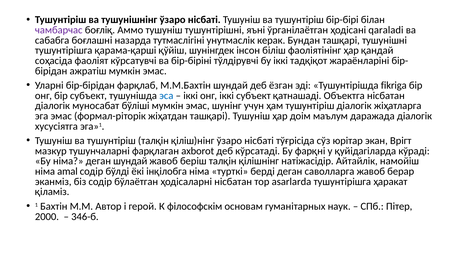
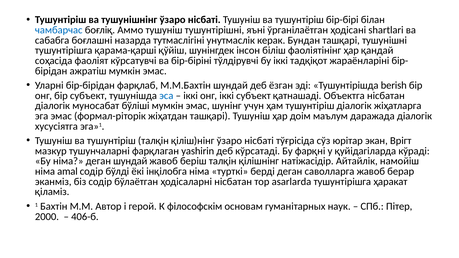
чамбарчас colour: purple -> blue
qaraladi: qaraladi -> shartlari
fikriga: fikriga -> berish
axborot: axborot -> yashirin
346-б: 346-б -> 406-б
